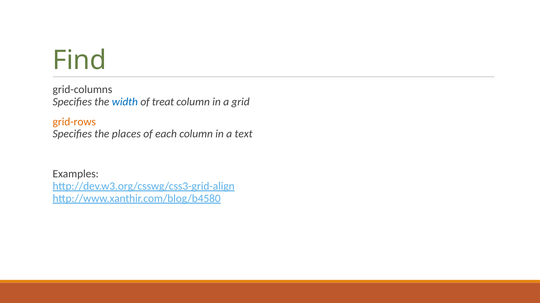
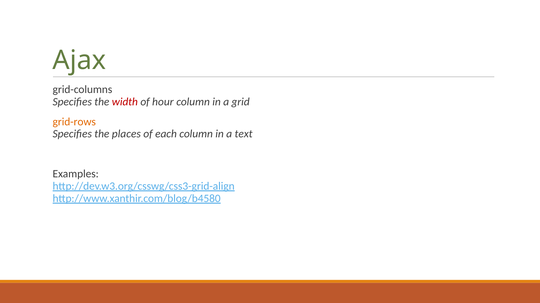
Find: Find -> Ajax
width colour: blue -> red
treat: treat -> hour
